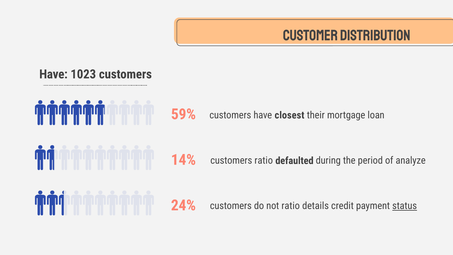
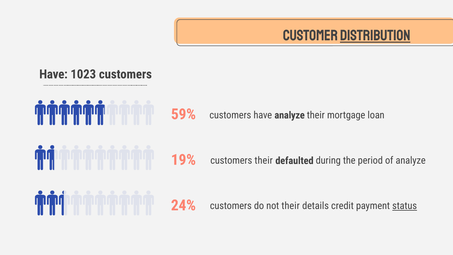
distribution underline: none -> present
have closest: closest -> analyze
14%: 14% -> 19%
customers ratio: ratio -> their
not ratio: ratio -> their
